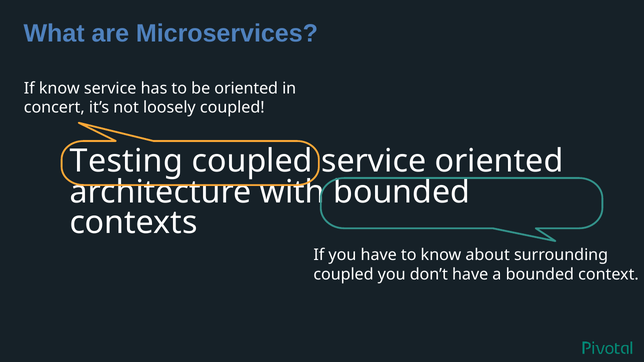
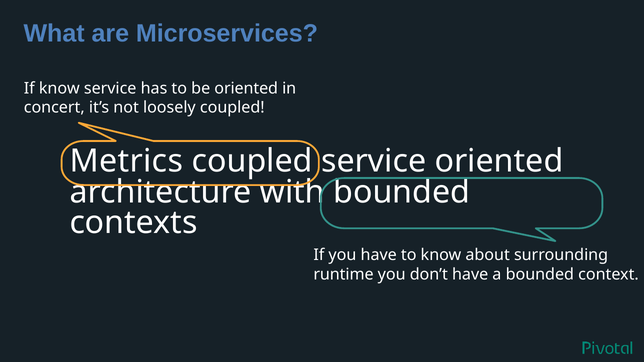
Testing: Testing -> Metrics
coupled at (343, 274): coupled -> runtime
